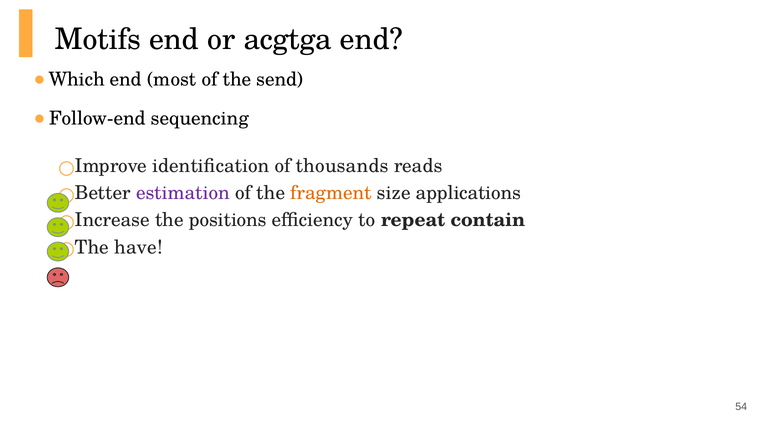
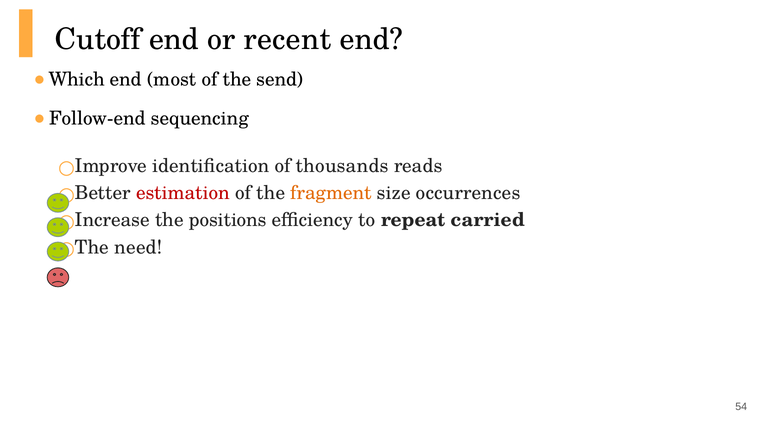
Motifs: Motifs -> Cutoff
acgtga: acgtga -> recent
estimation colour: purple -> red
applications: applications -> occurrences
contain: contain -> carried
have: have -> need
